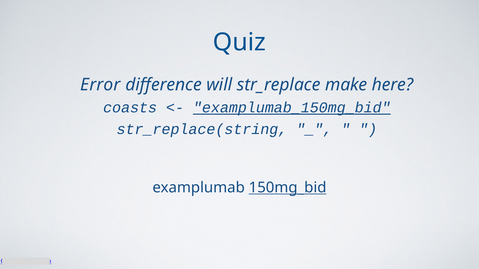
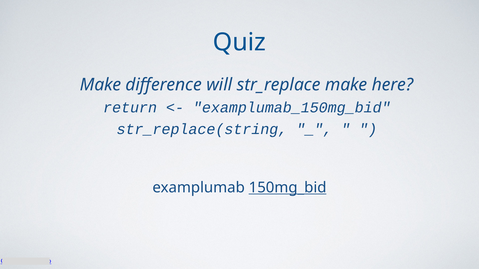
Error at (100, 85): Error -> Make
coasts: coasts -> return
examplumab_150mg_bid underline: present -> none
